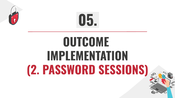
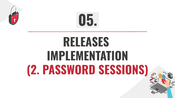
OUTCOME: OUTCOME -> RELEASES
